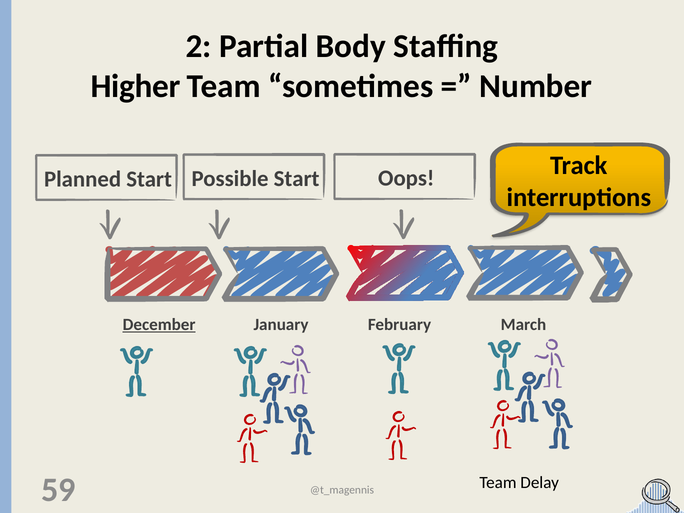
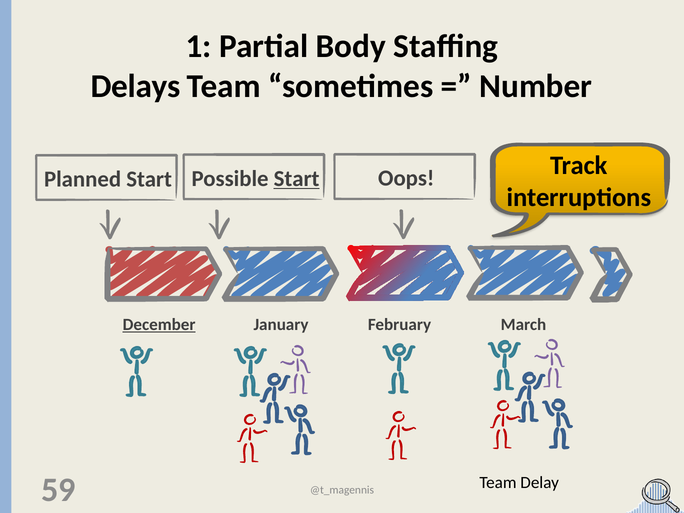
2: 2 -> 1
Higher: Higher -> Delays
Start at (297, 179) underline: none -> present
